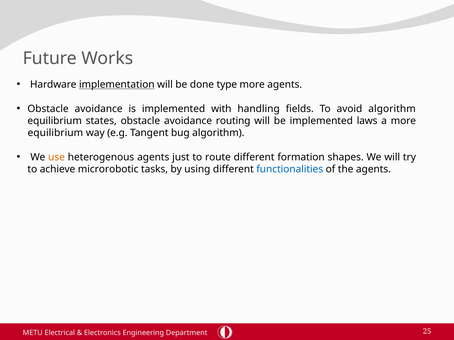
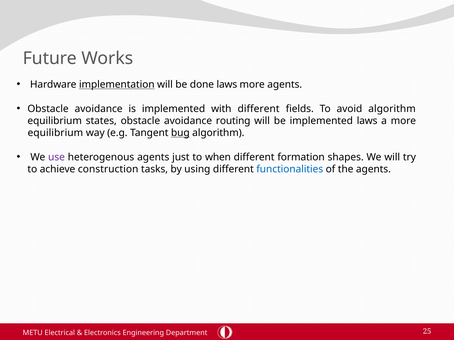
done type: type -> laws
with handling: handling -> different
bug underline: none -> present
use colour: orange -> purple
route: route -> when
microrobotic: microrobotic -> construction
